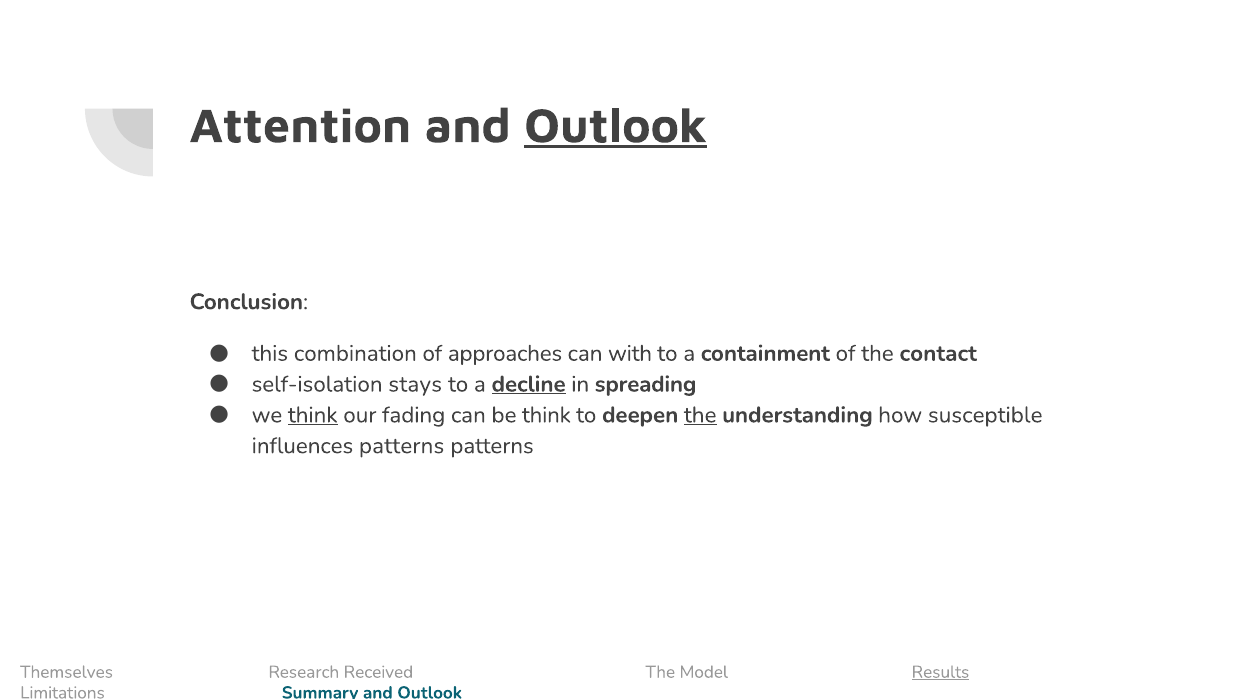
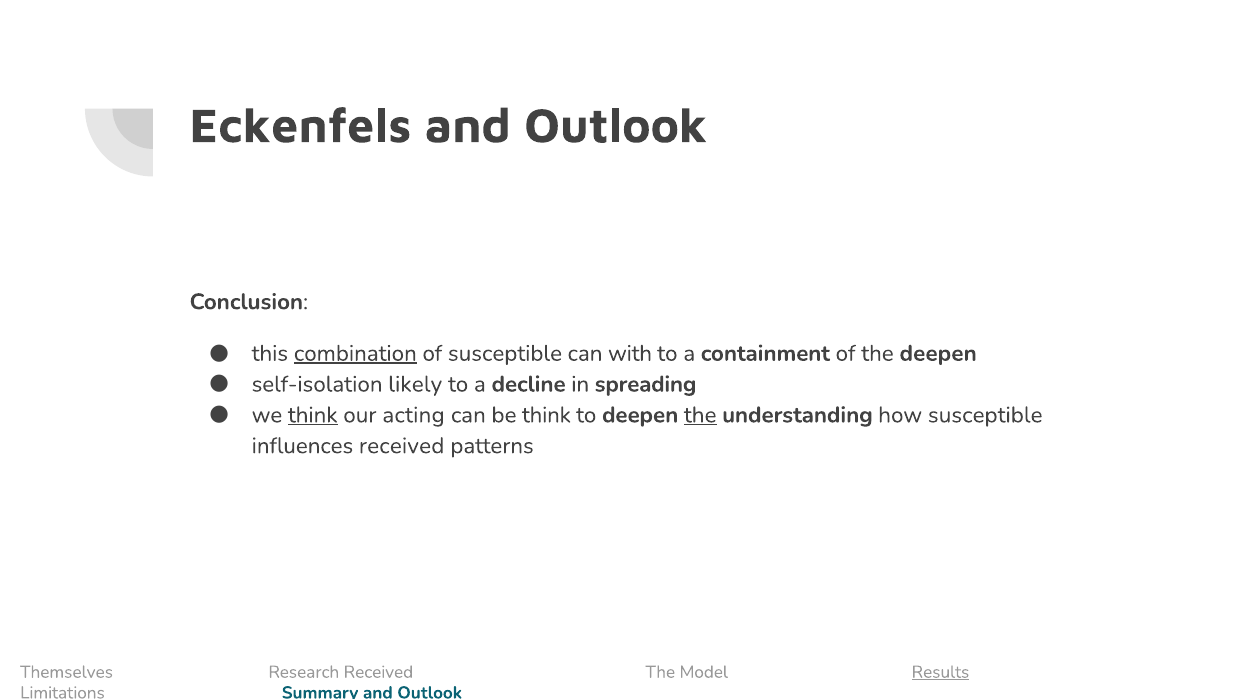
Attention: Attention -> Eckenfels
Outlook at (616, 126) underline: present -> none
combination underline: none -> present
of approaches: approaches -> susceptible
the contact: contact -> deepen
stays: stays -> likely
decline underline: present -> none
fading: fading -> acting
influences patterns: patterns -> received
